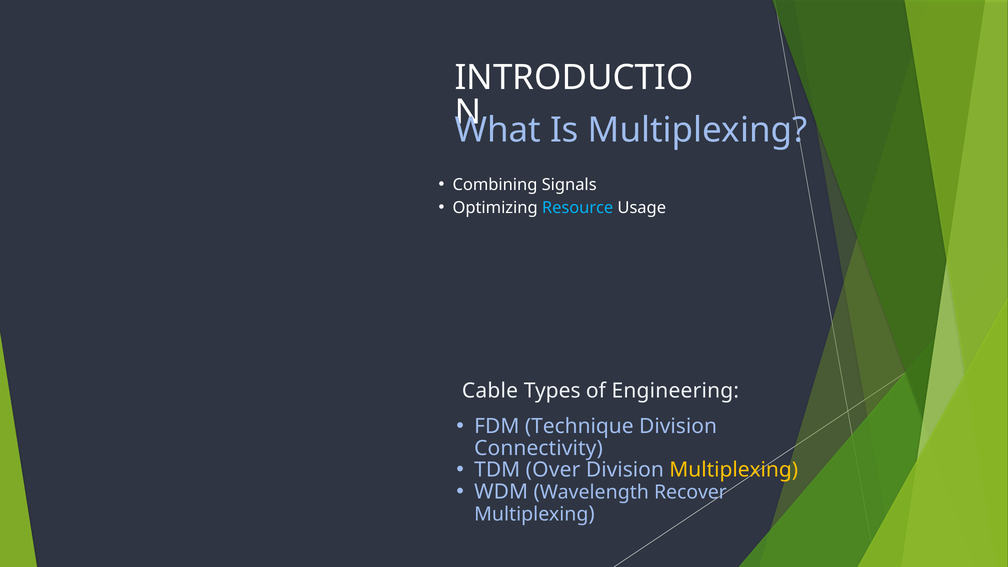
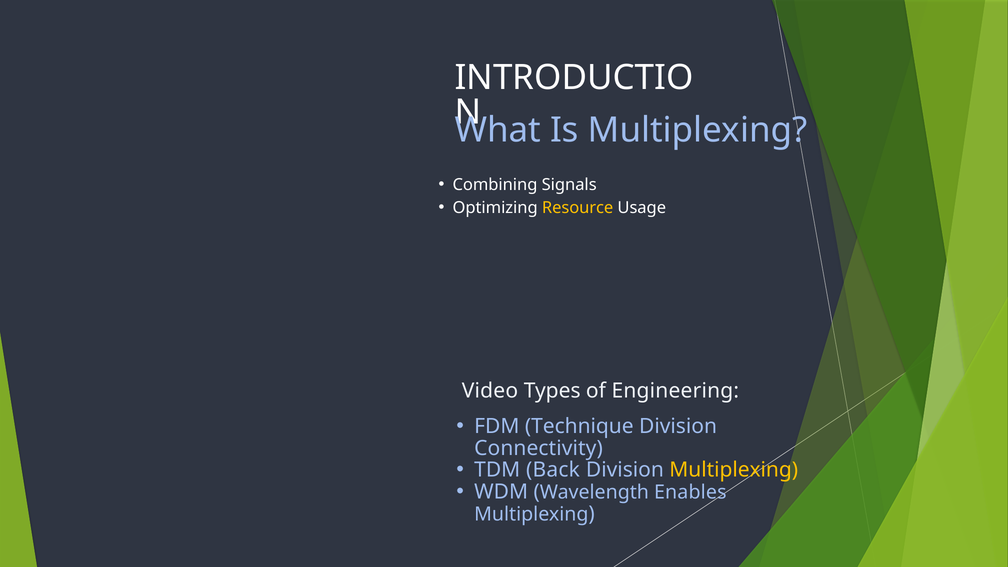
Resource colour: light blue -> yellow
Cable: Cable -> Video
Over: Over -> Back
Recover: Recover -> Enables
